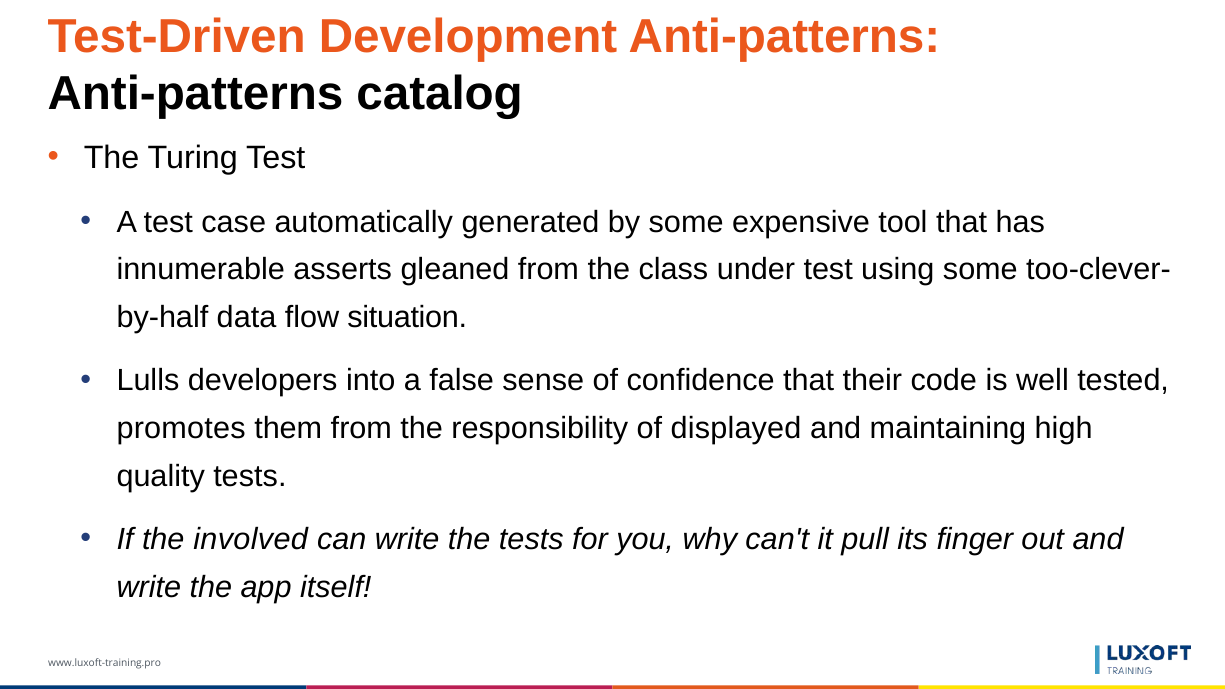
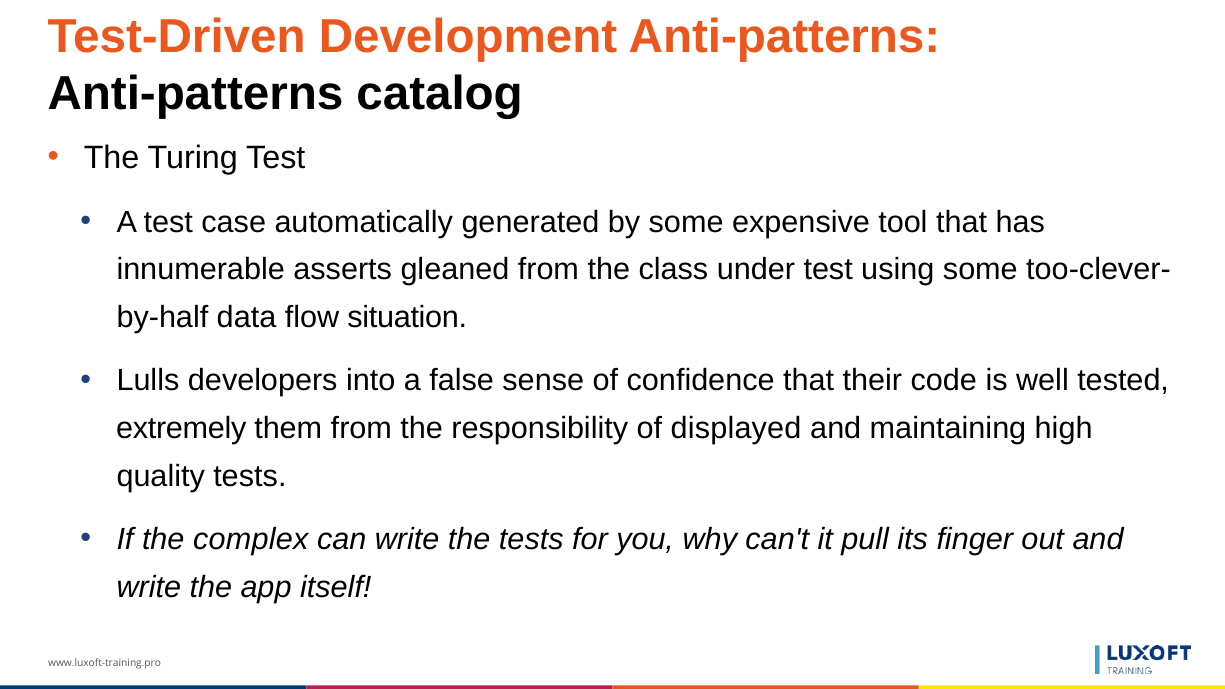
promotes: promotes -> extremely
involved: involved -> complex
